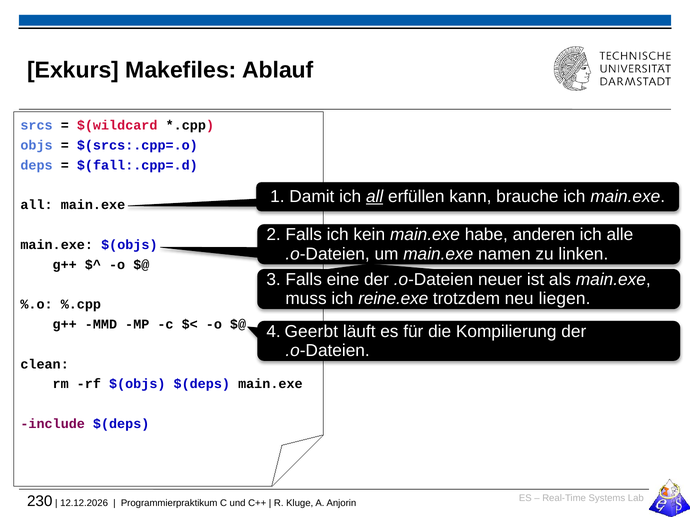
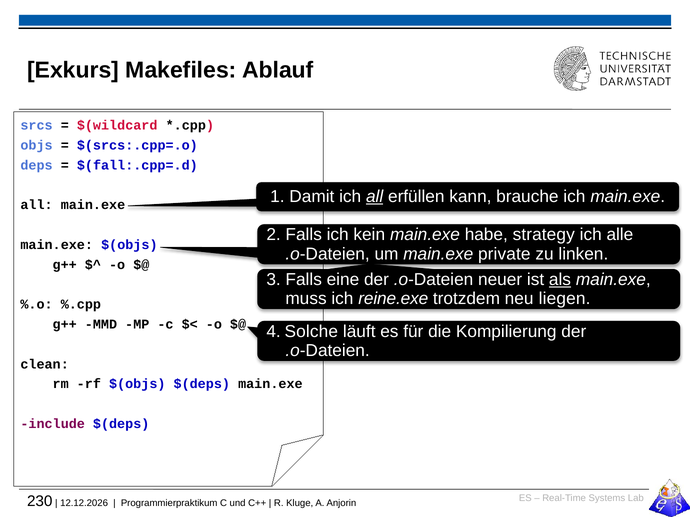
anderen: anderen -> strategy
namen: namen -> private
als underline: none -> present
Geerbt: Geerbt -> Solche
